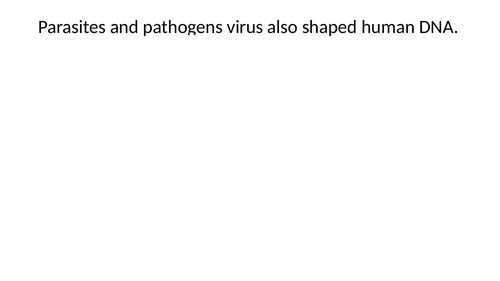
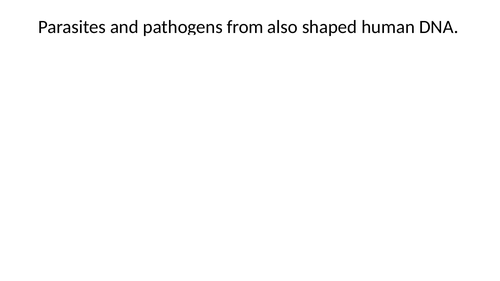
virus: virus -> from
